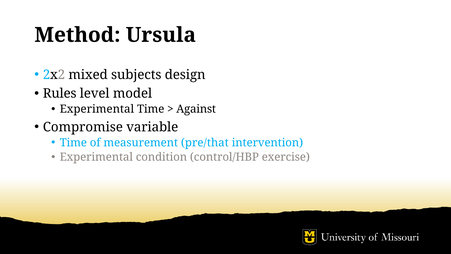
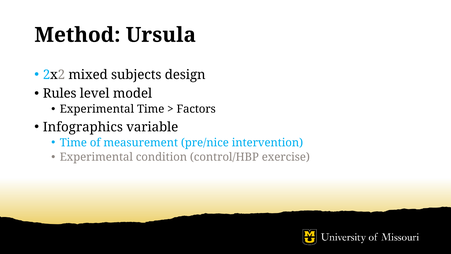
Against: Against -> Factors
Compromise: Compromise -> Infographics
pre/that: pre/that -> pre/nice
